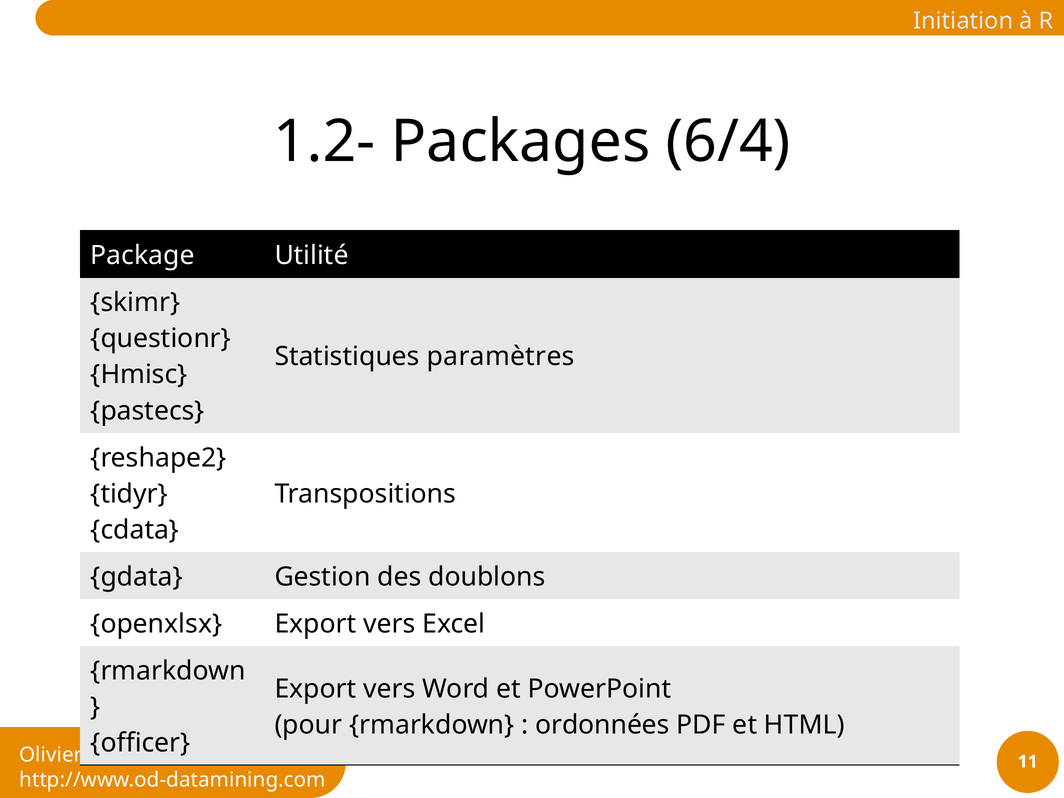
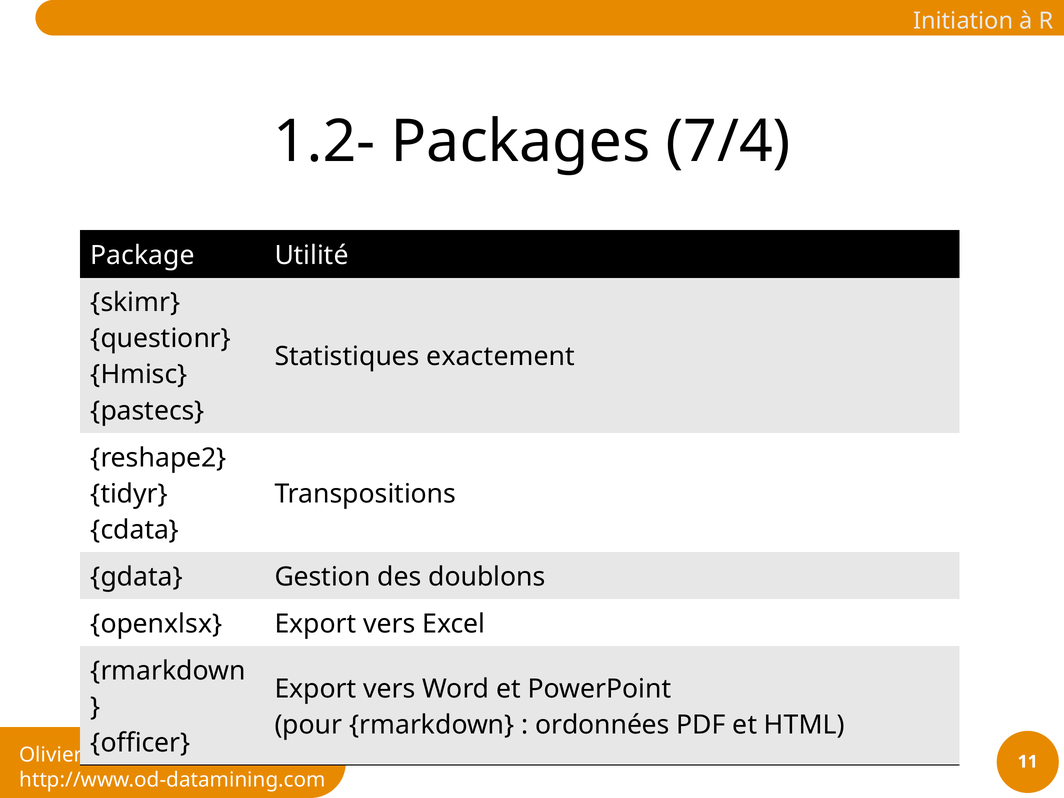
6/4: 6/4 -> 7/4
paramètres: paramètres -> exactement
